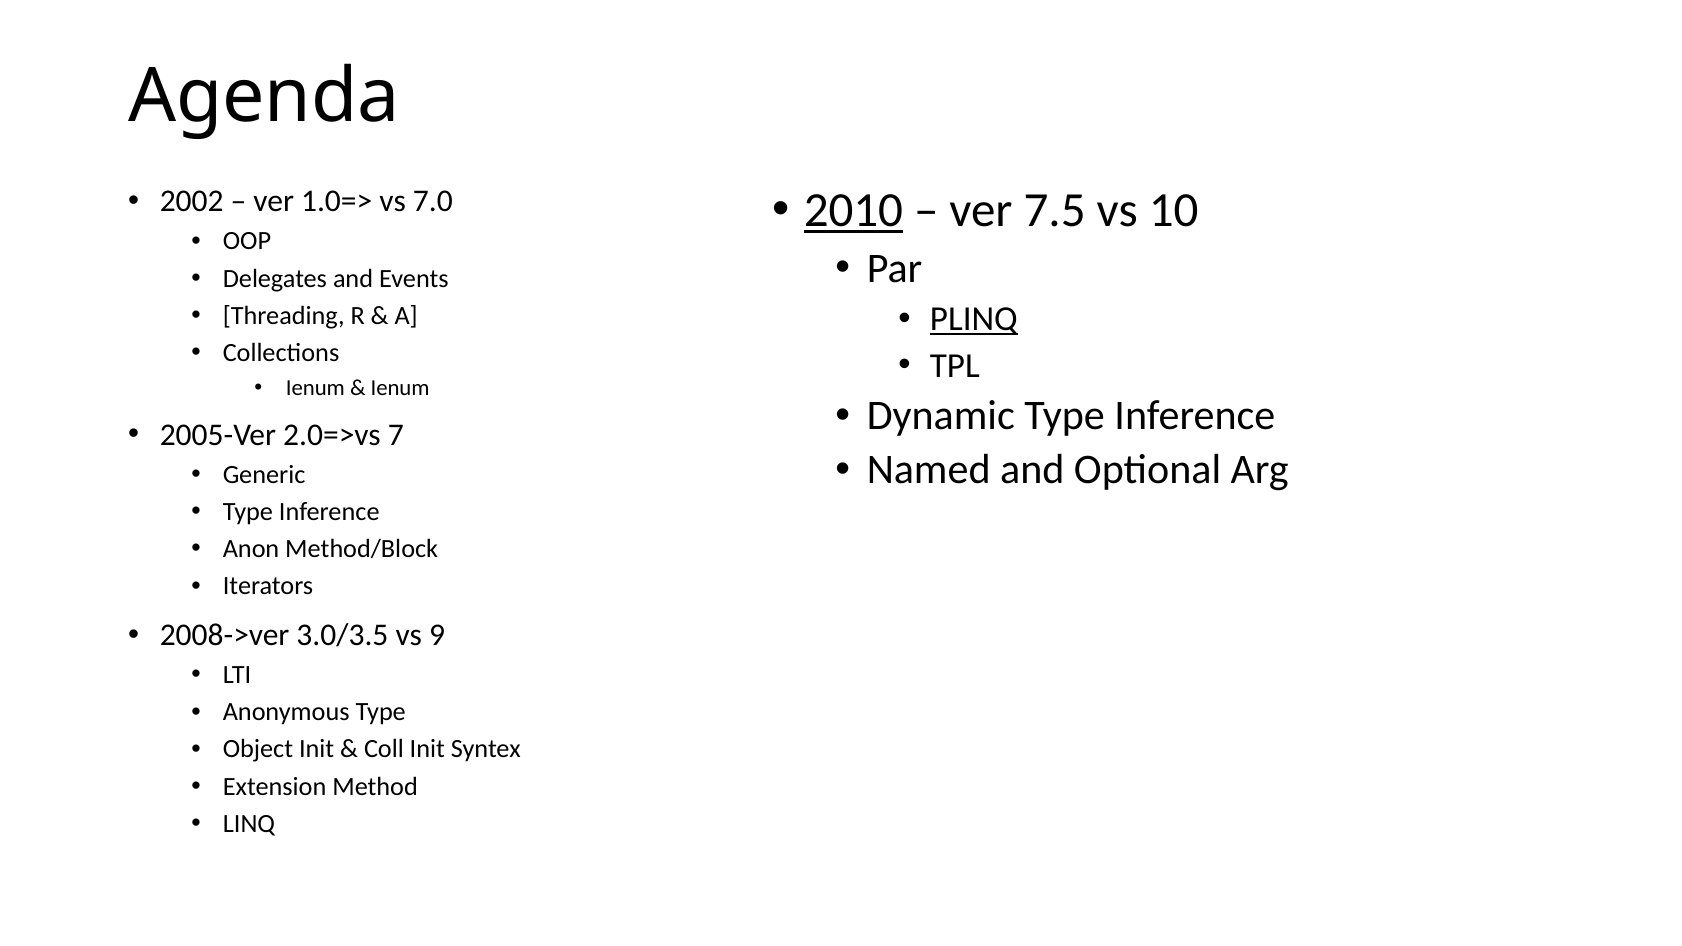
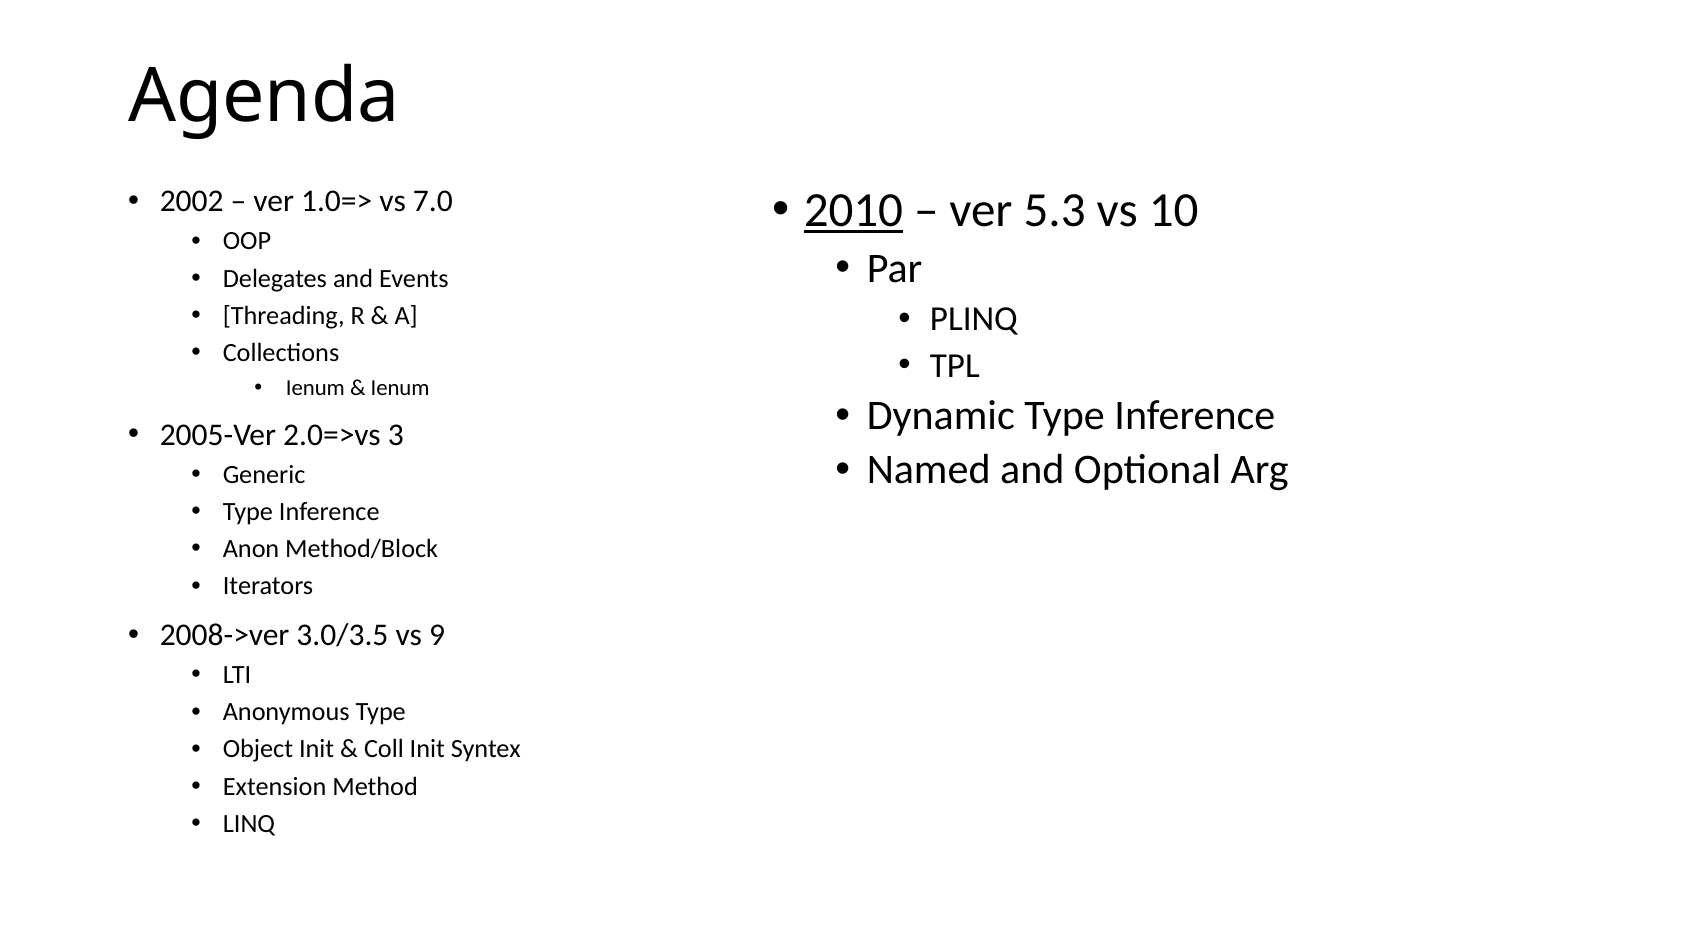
7.5: 7.5 -> 5.3
PLINQ underline: present -> none
7: 7 -> 3
